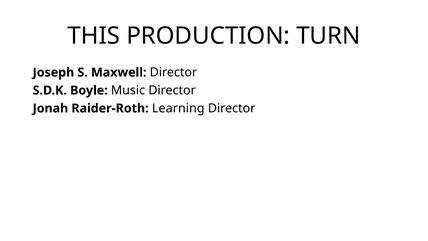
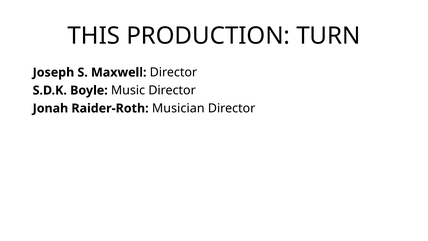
Learning: Learning -> Musician
